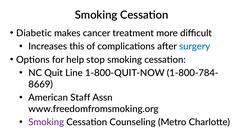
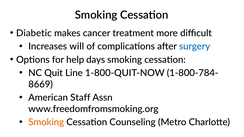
this: this -> will
stop: stop -> days
Smoking at (46, 122) colour: purple -> orange
